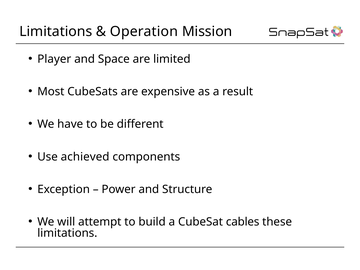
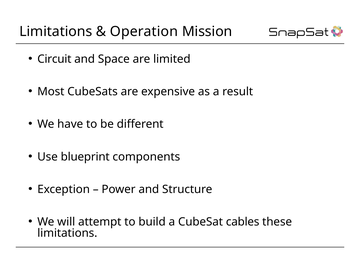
Player: Player -> Circuit
achieved: achieved -> blueprint
